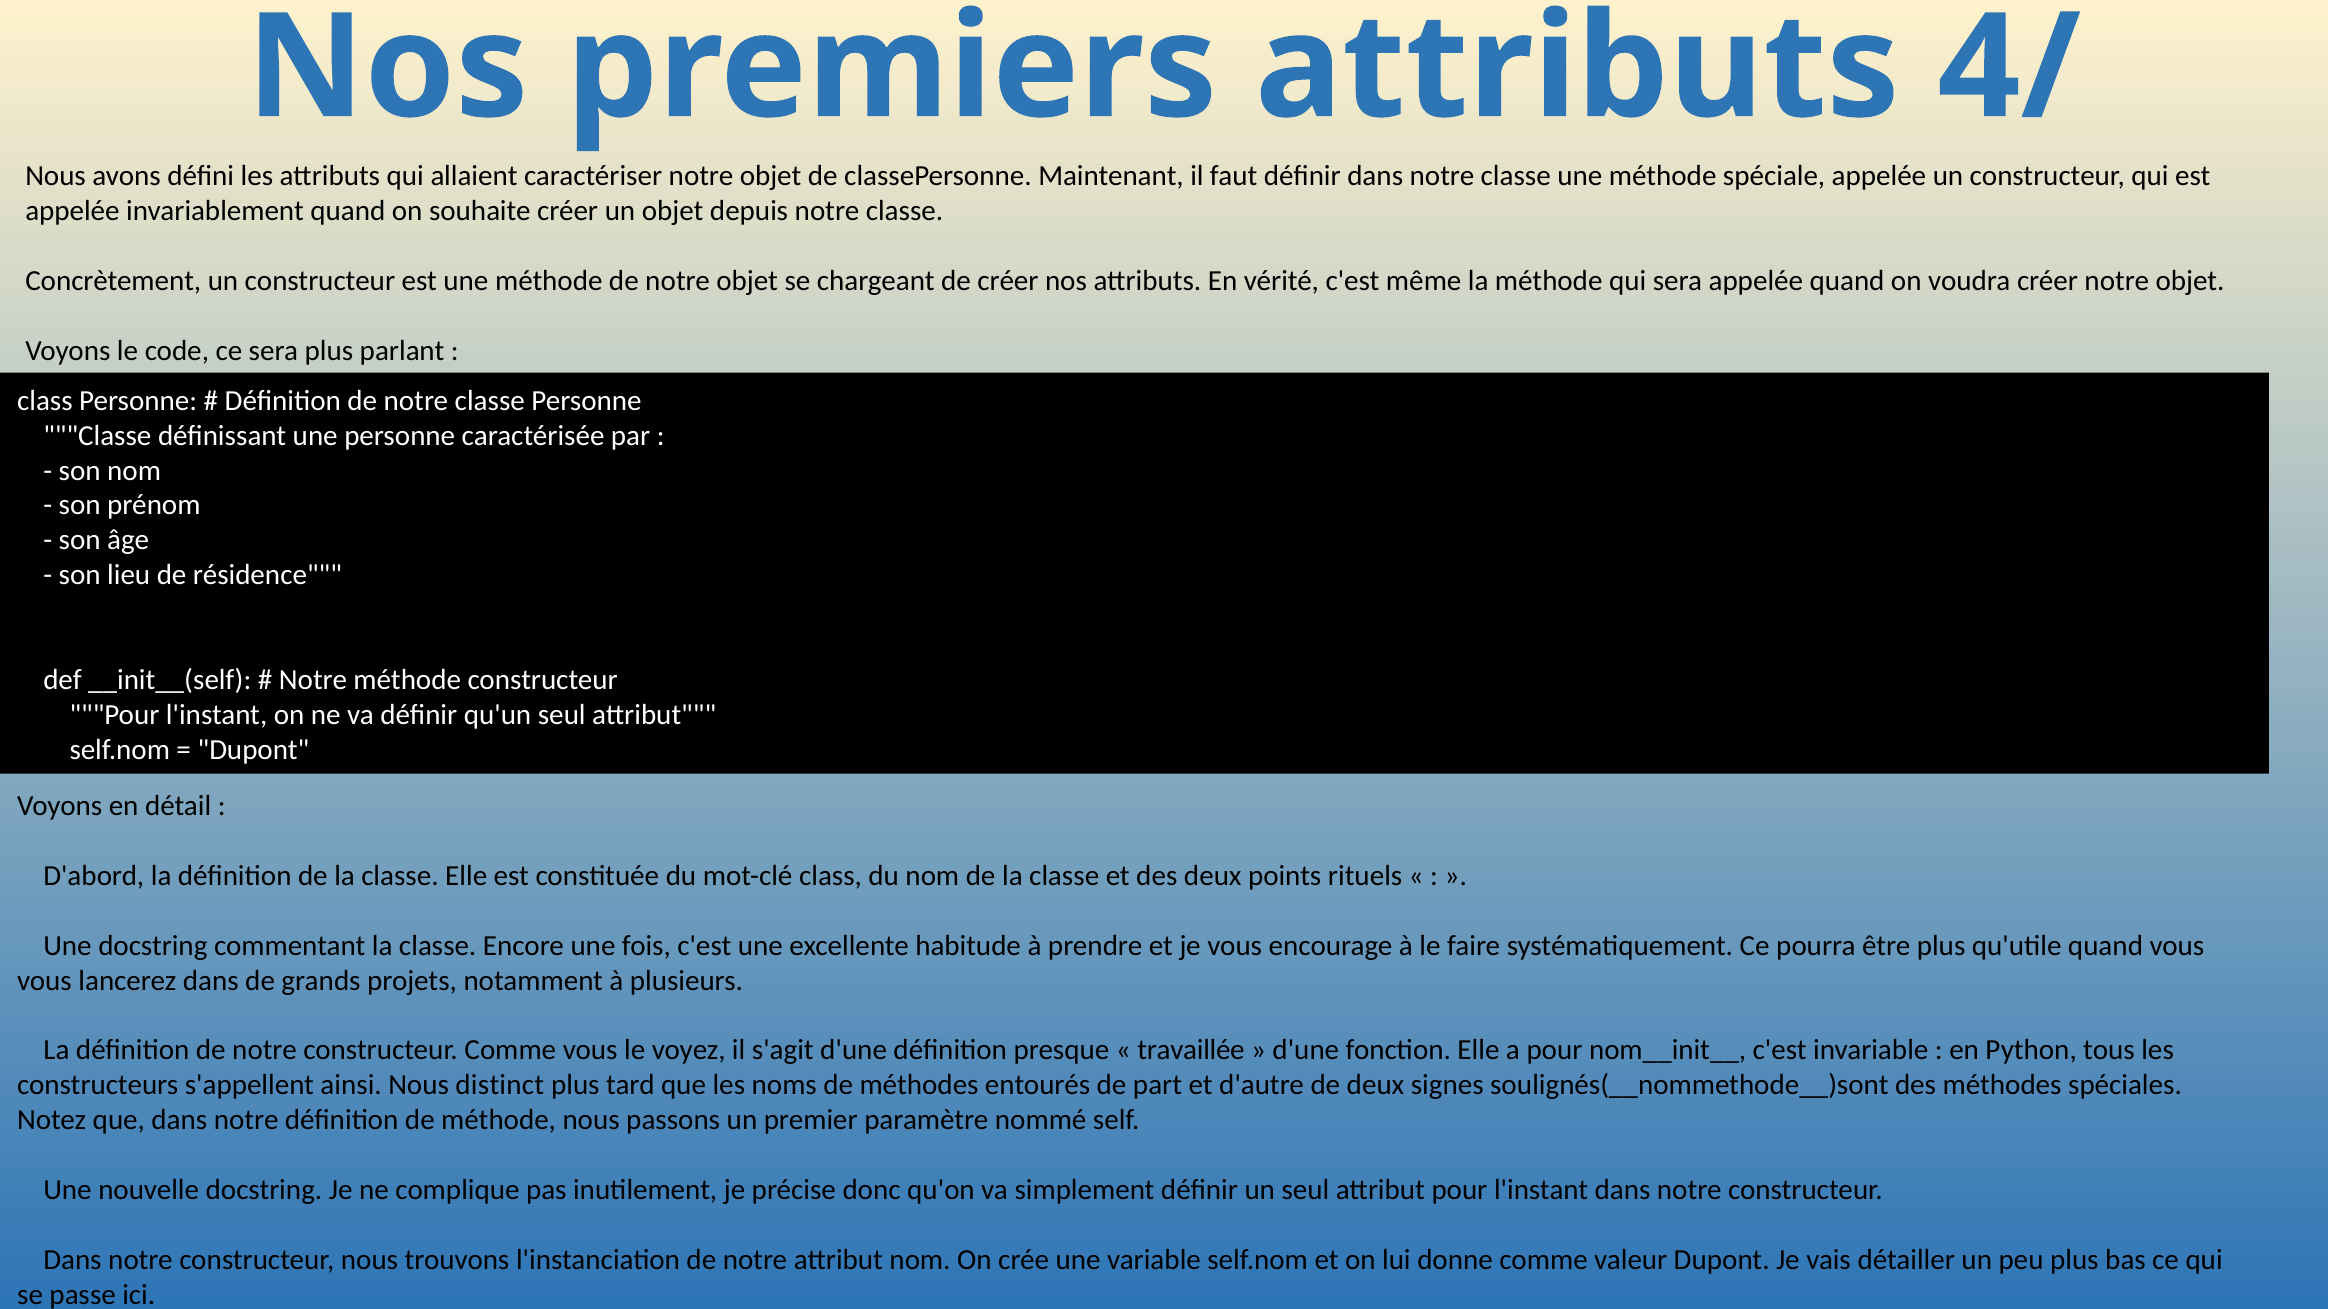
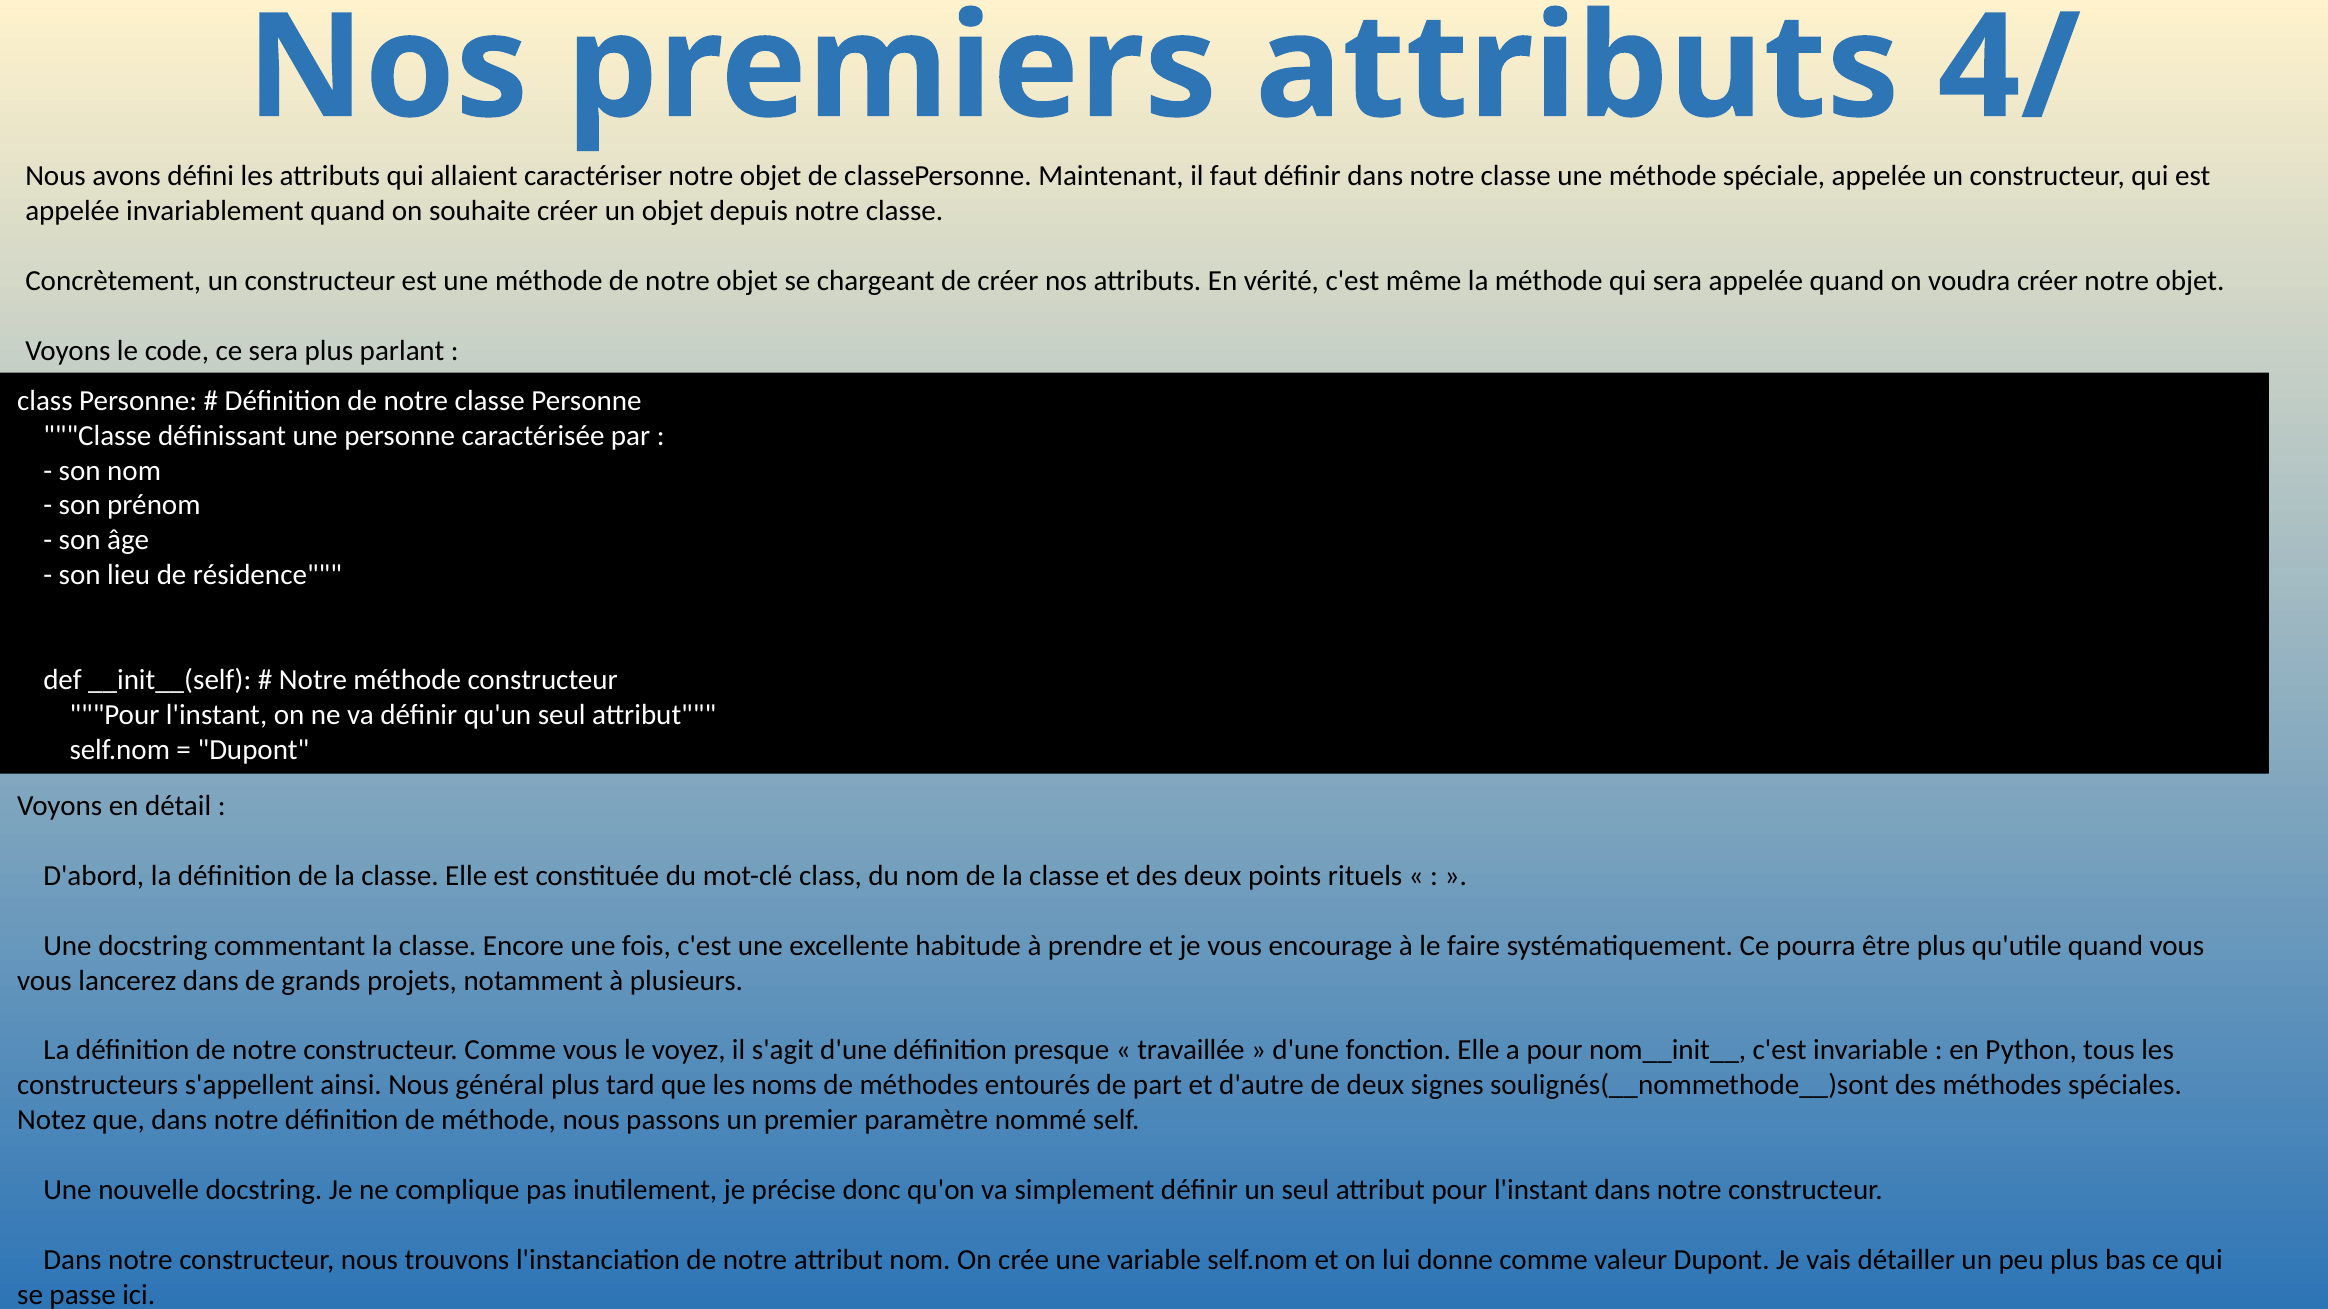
distinct: distinct -> général
